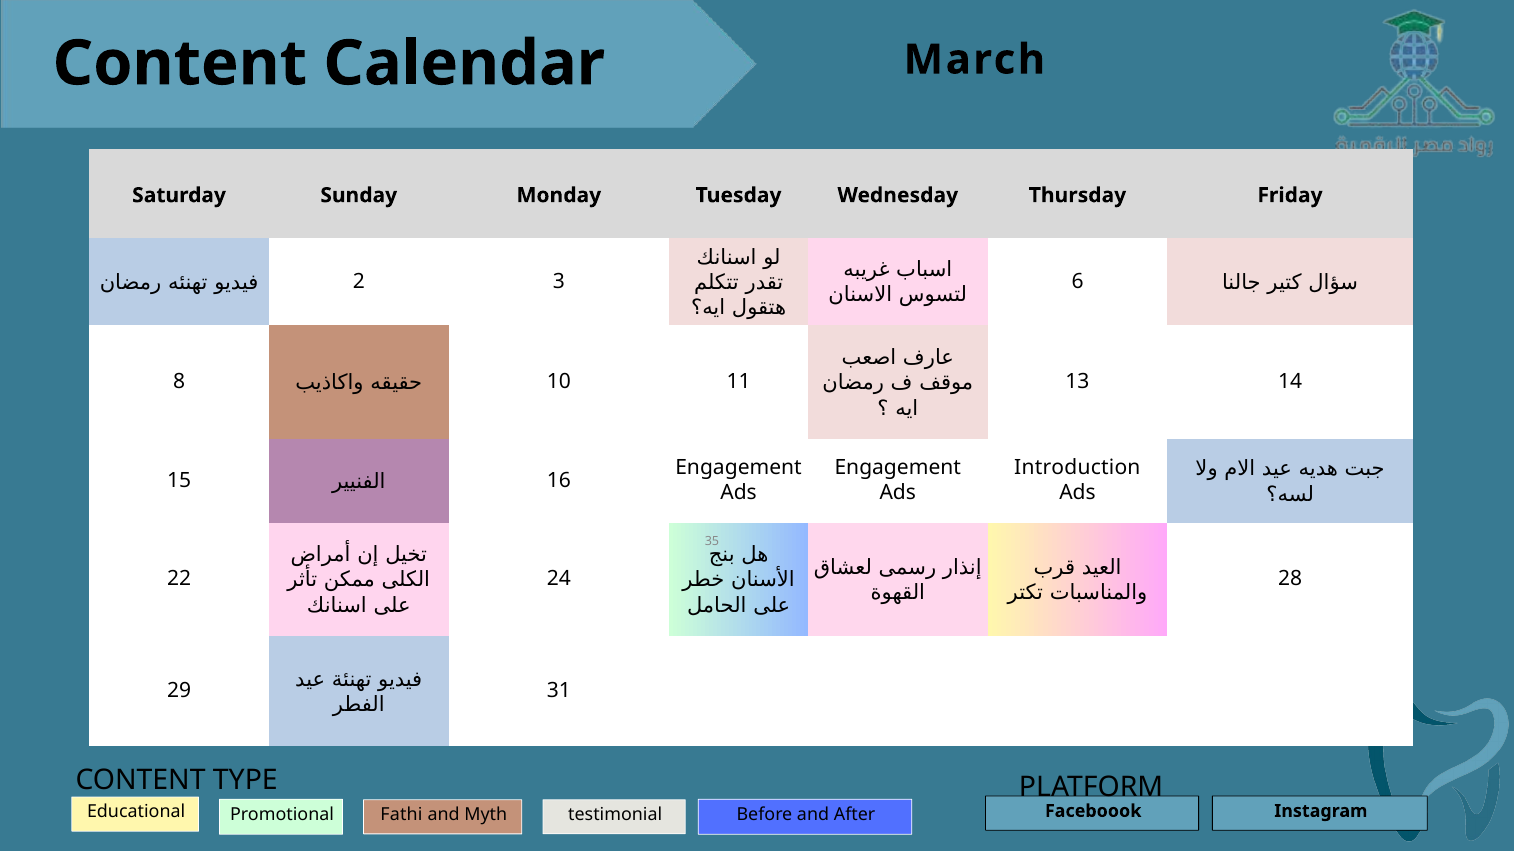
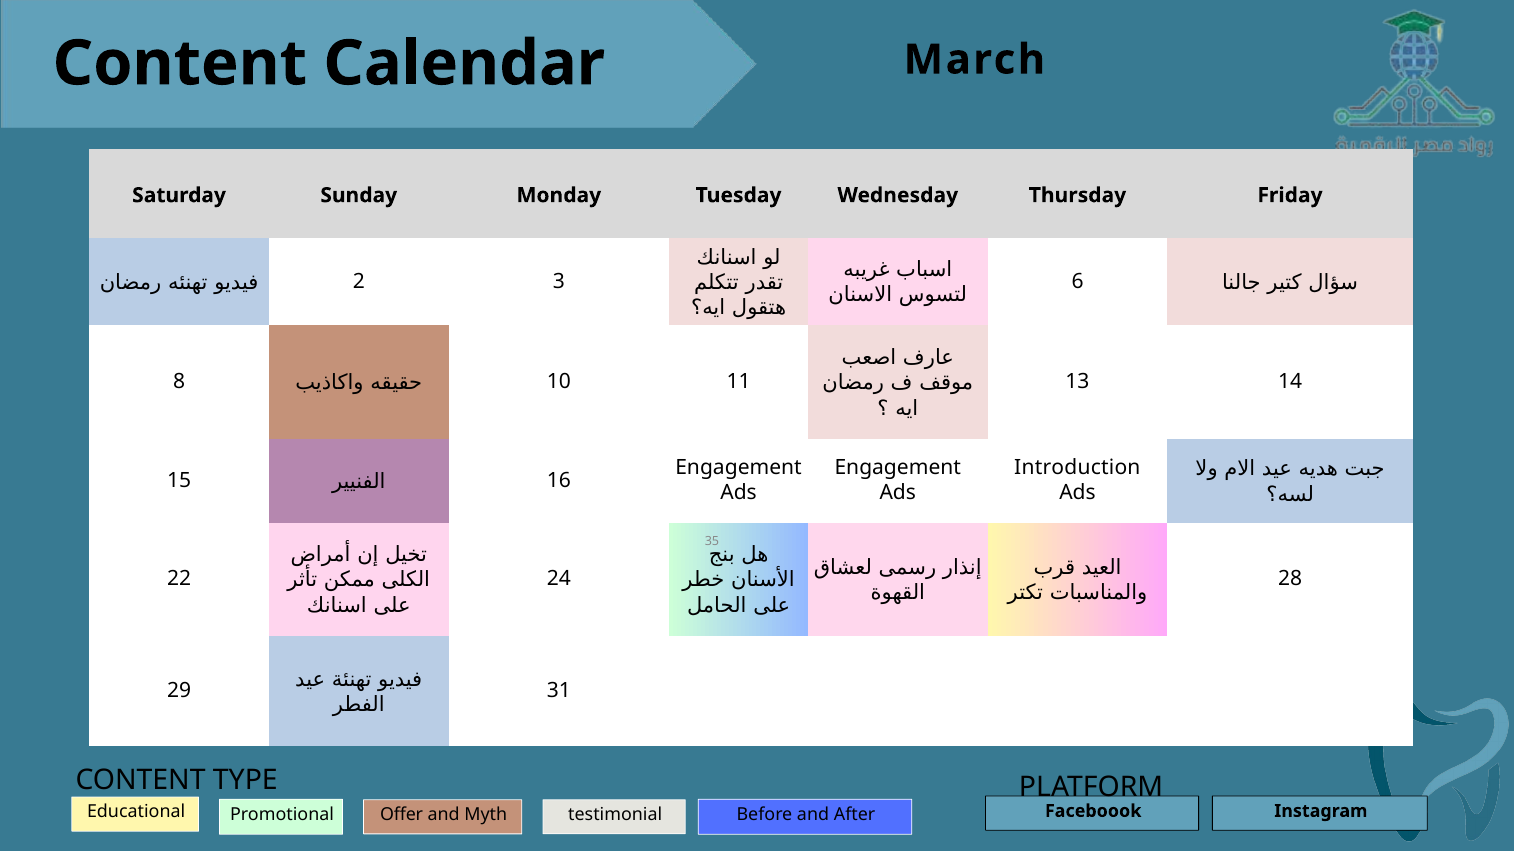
Fathi: Fathi -> Offer
